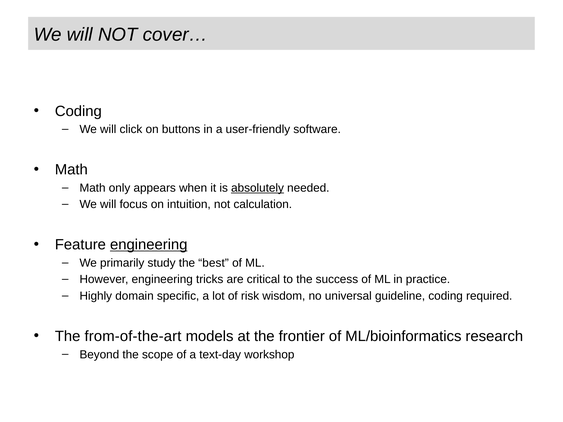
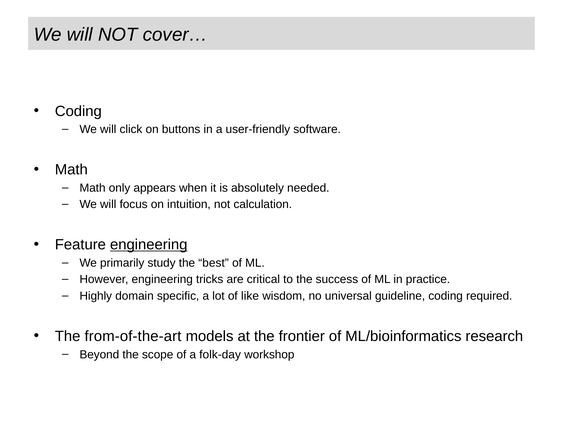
absolutely underline: present -> none
risk: risk -> like
text-day: text-day -> folk-day
